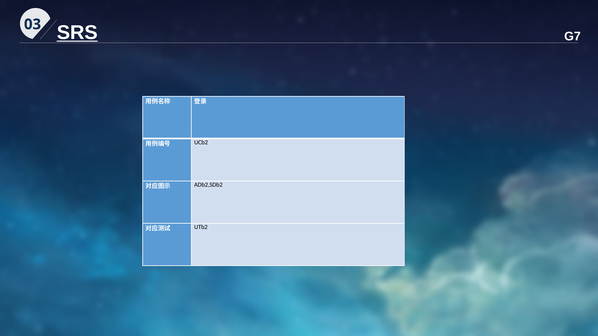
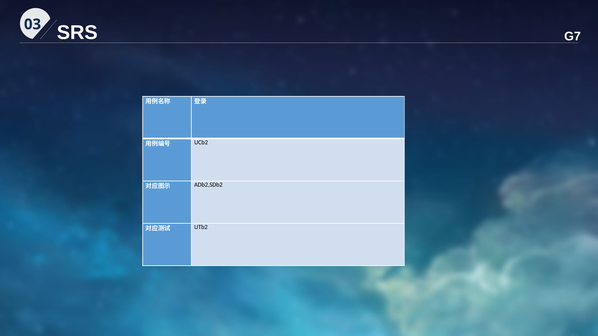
SRS underline: present -> none
